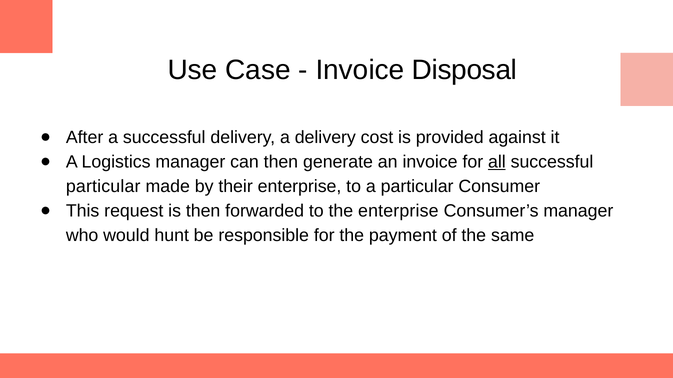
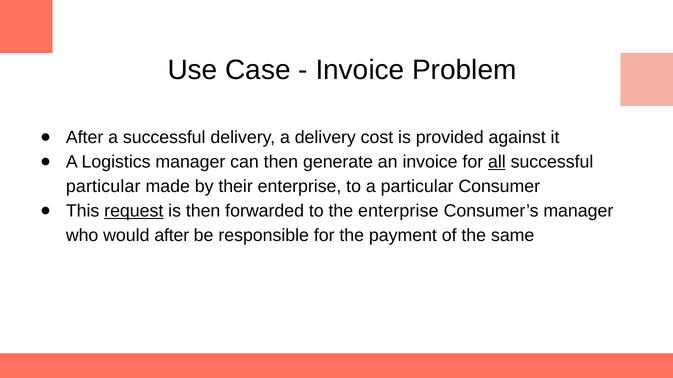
Disposal: Disposal -> Problem
request underline: none -> present
would hunt: hunt -> after
